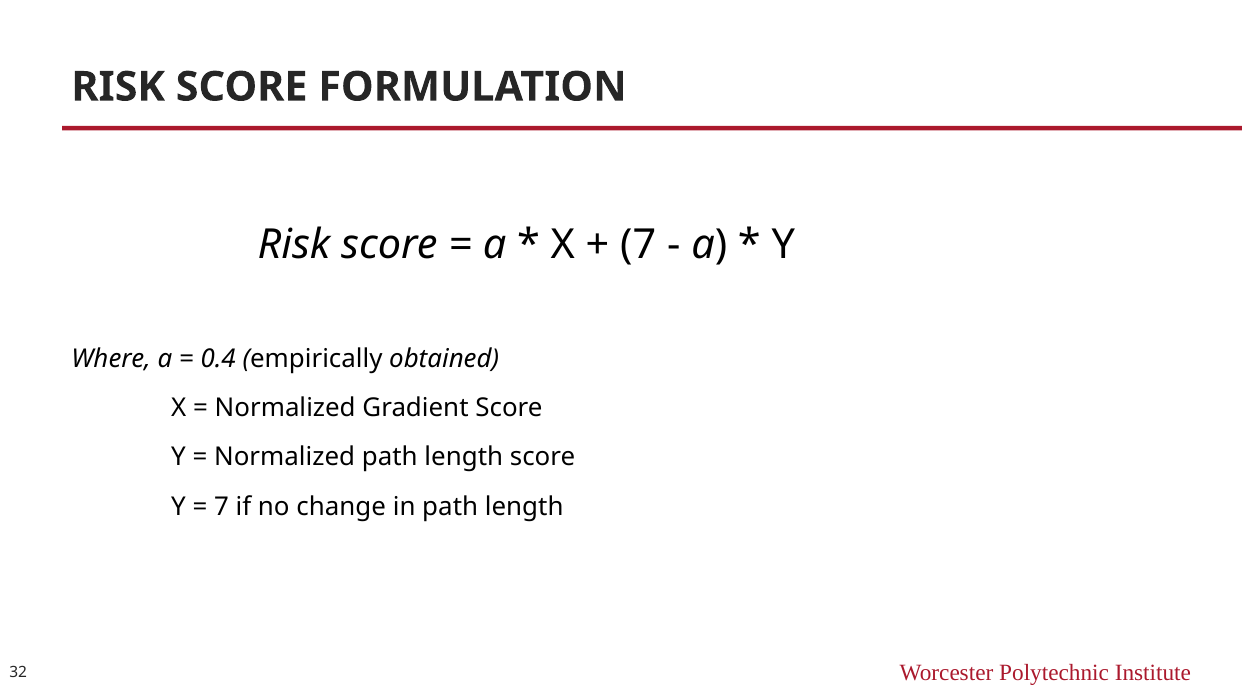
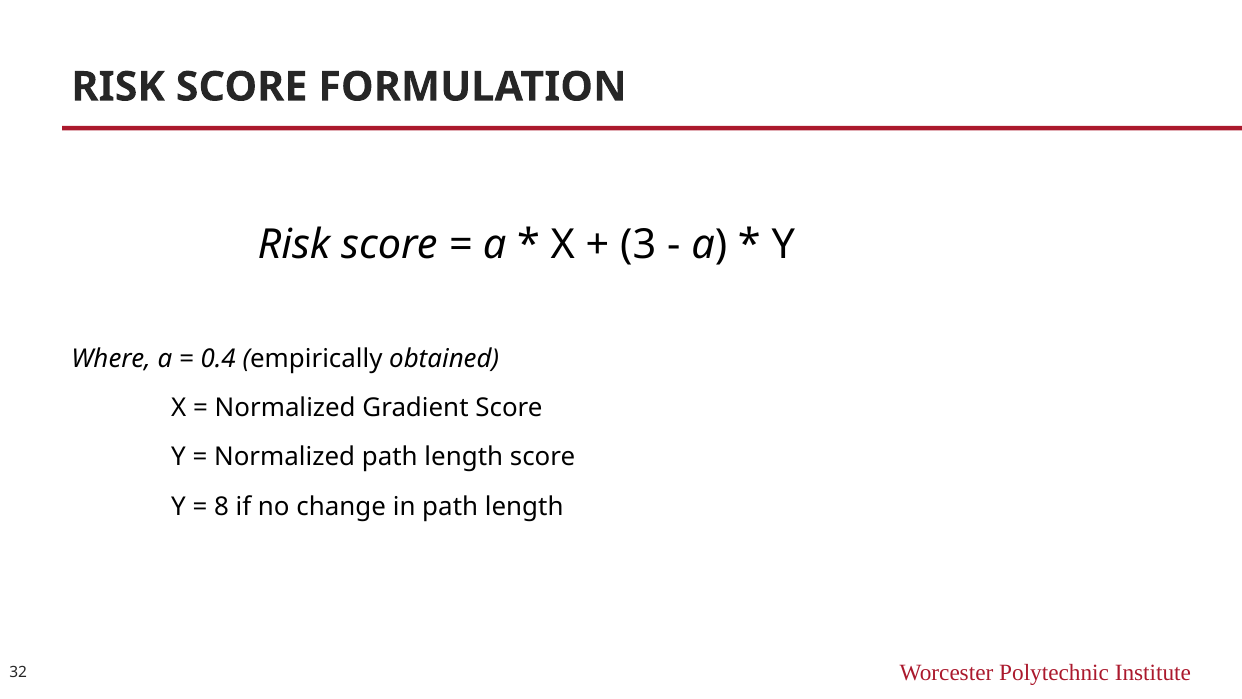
7 at (638, 245): 7 -> 3
7 at (221, 506): 7 -> 8
